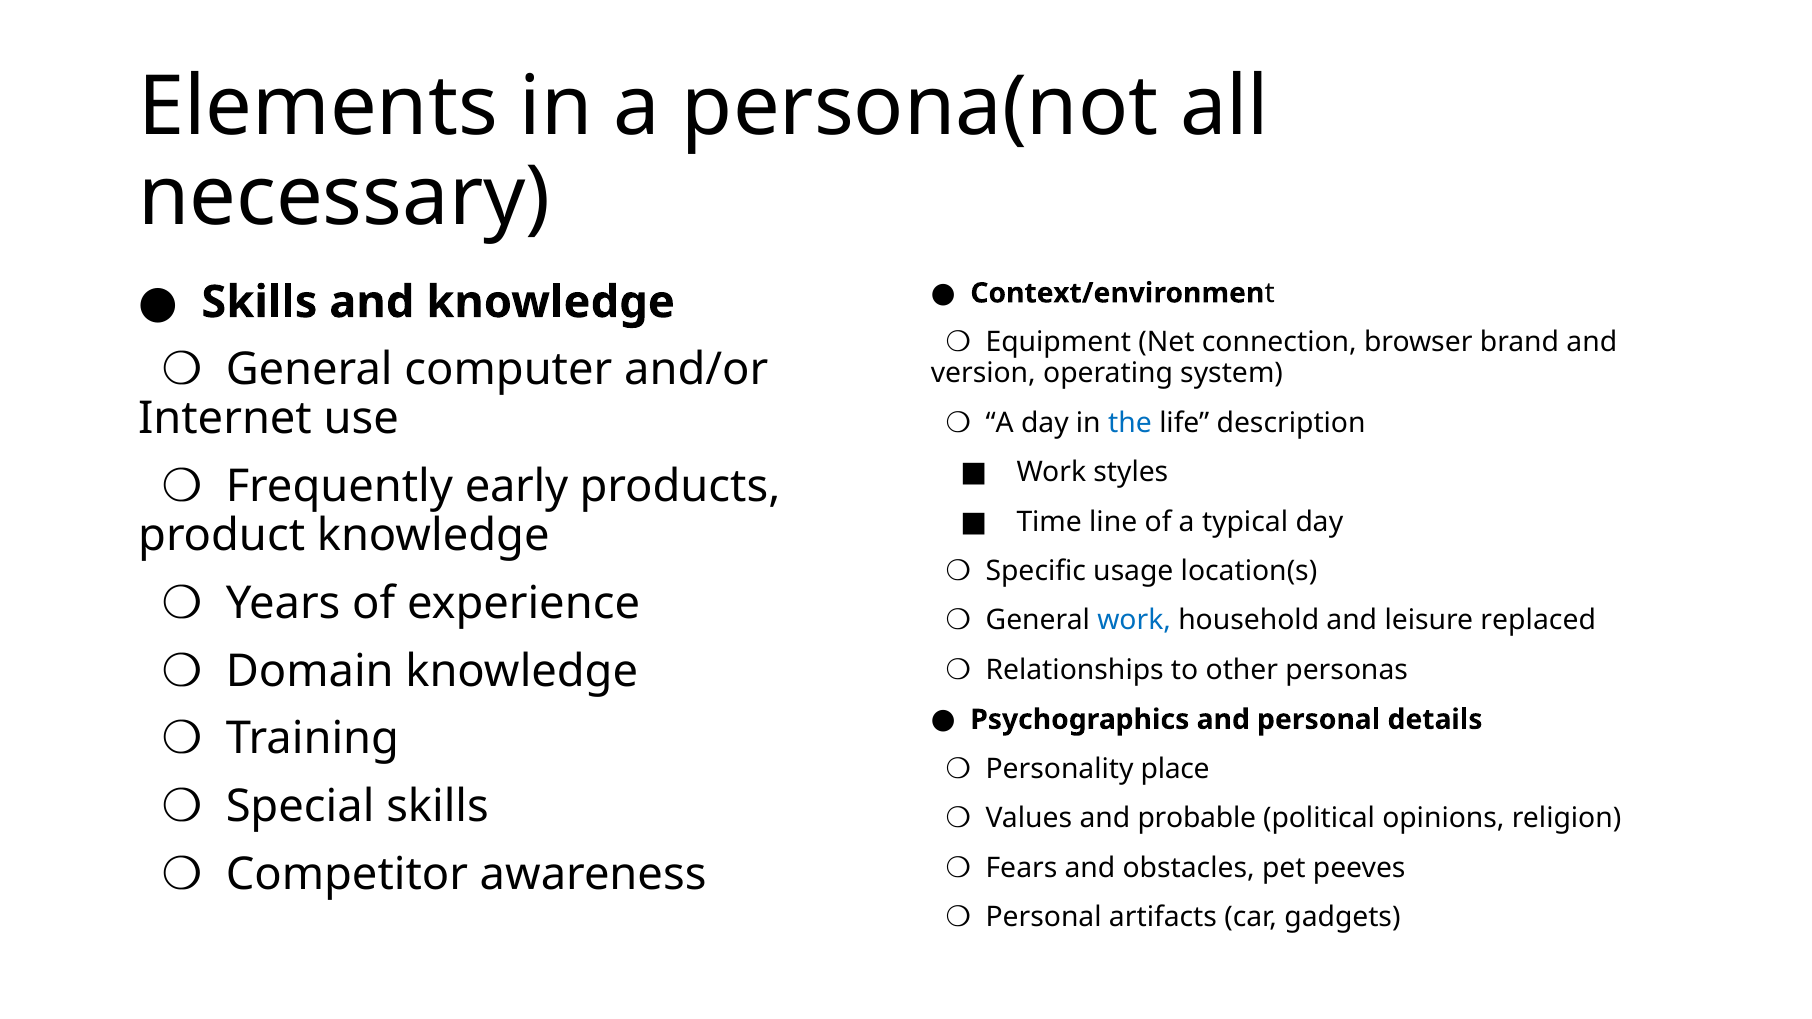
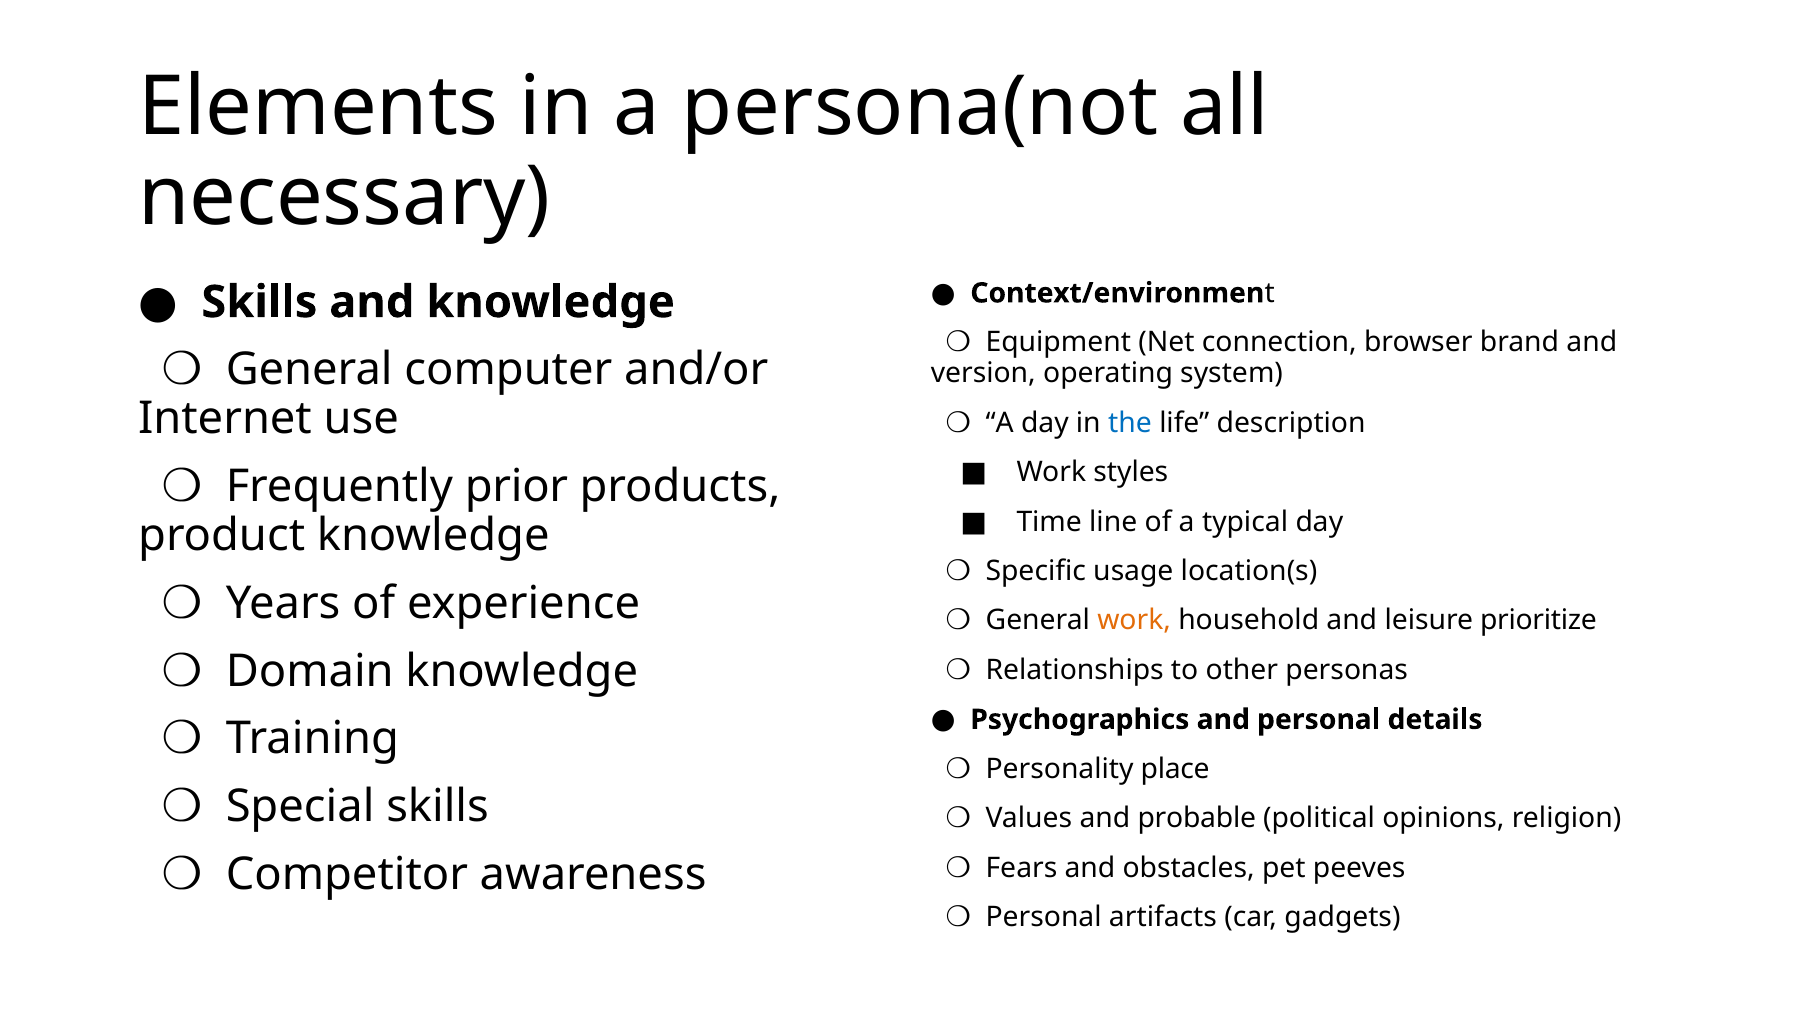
early: early -> prior
work at (1134, 621) colour: blue -> orange
replaced: replaced -> prioritize
